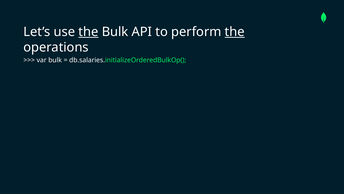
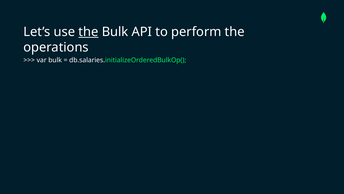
the at (235, 32) underline: present -> none
